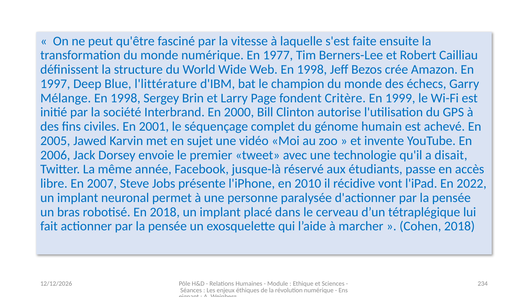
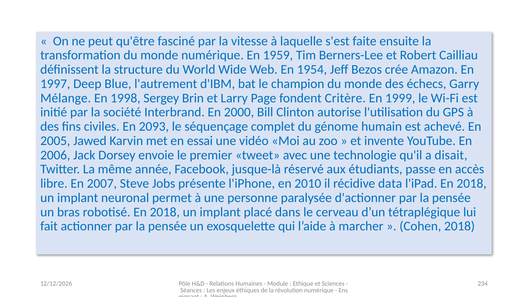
1977: 1977 -> 1959
Web En 1998: 1998 -> 1954
l'littérature: l'littérature -> l'autrement
2001: 2001 -> 2093
sujet: sujet -> essai
vont: vont -> data
l'iPad En 2022: 2022 -> 2018
